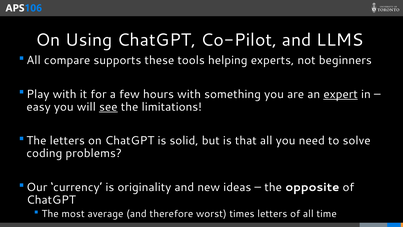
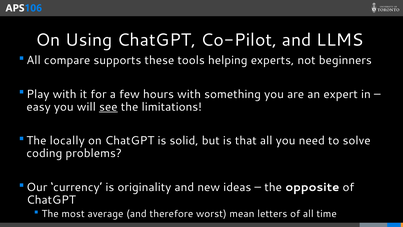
expert underline: present -> none
The letters: letters -> locally
times: times -> mean
